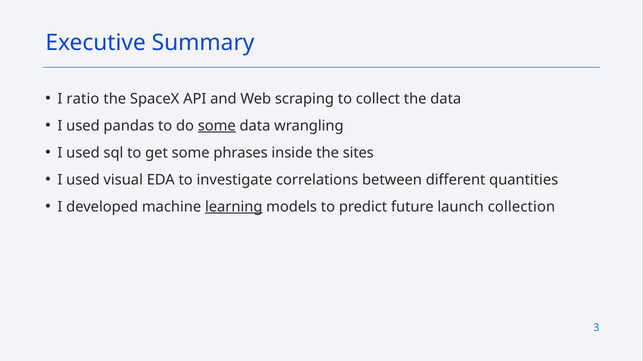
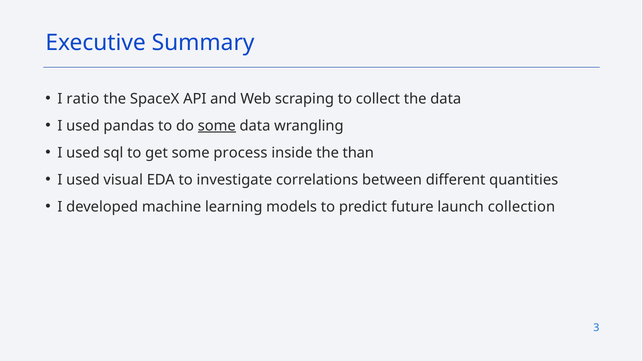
phrases: phrases -> process
sites: sites -> than
learning underline: present -> none
